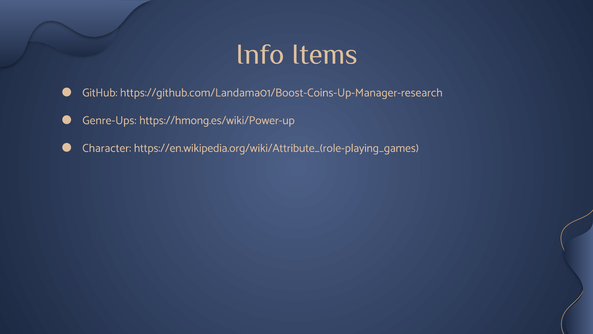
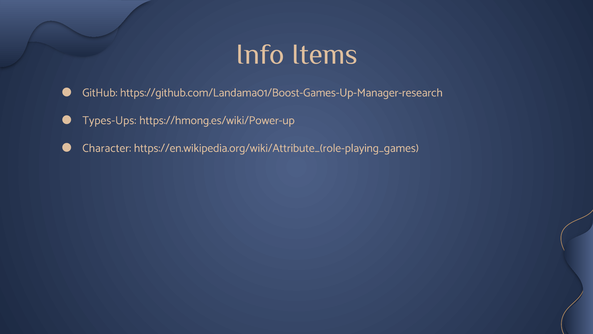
https://github.com/Landama01/Boost-Coins-Up-Manager-research: https://github.com/Landama01/Boost-Coins-Up-Manager-research -> https://github.com/Landama01/Boost-Games-Up-Manager-research
Genre-Ups: Genre-Ups -> Types-Ups
